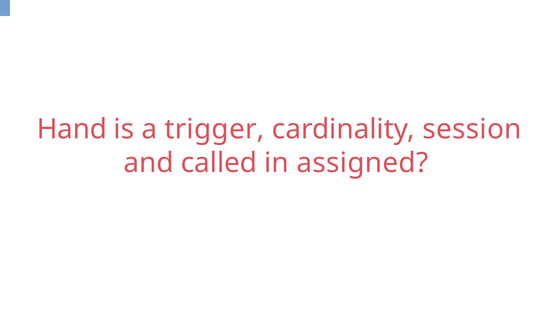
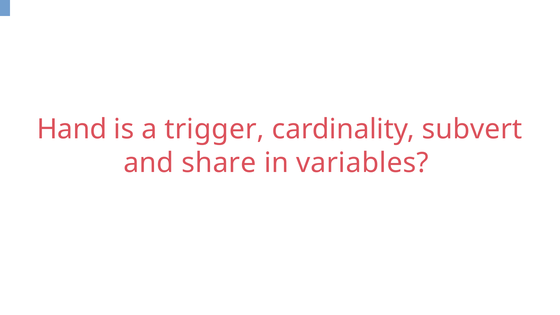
session: session -> subvert
called: called -> share
assigned: assigned -> variables
